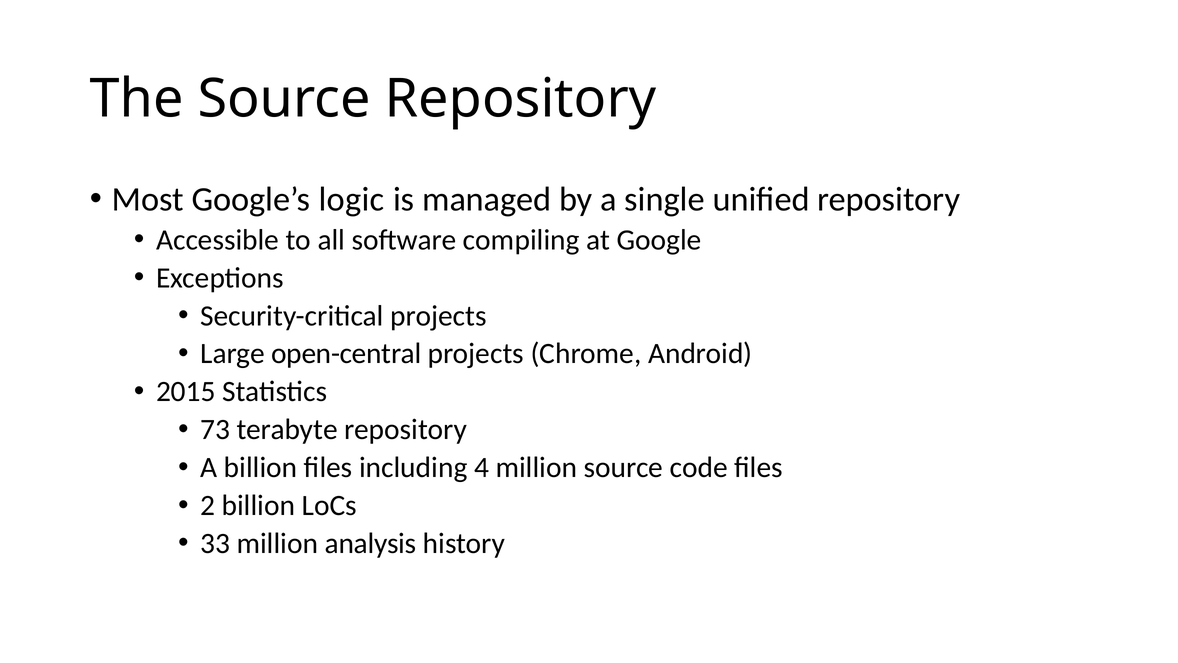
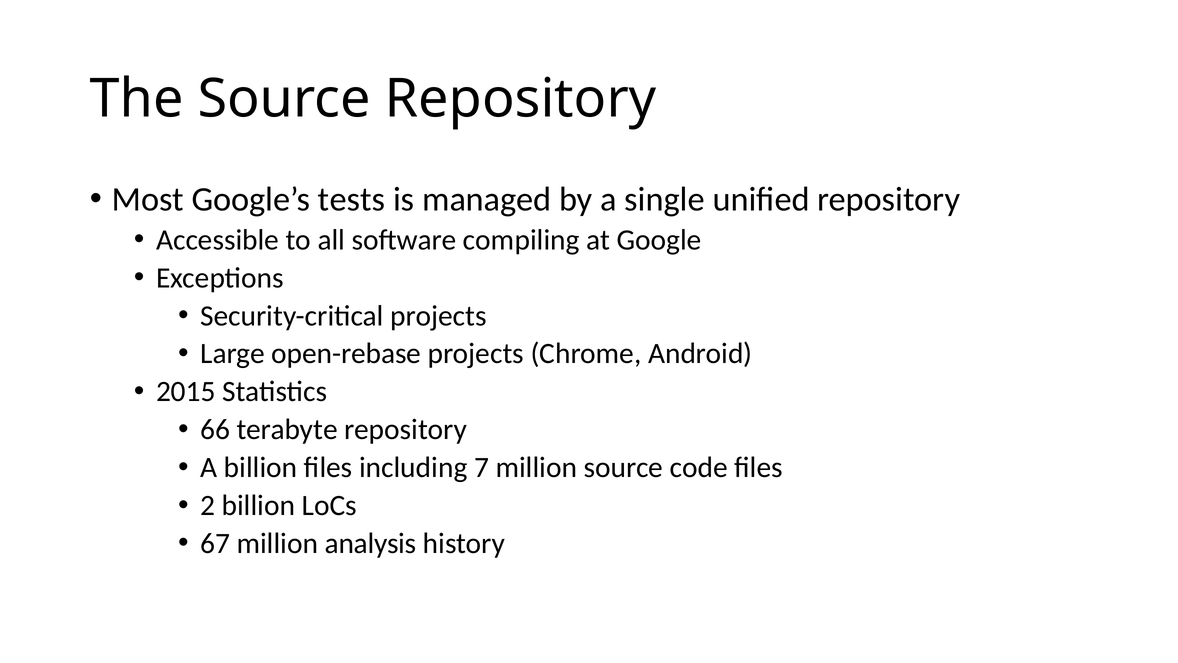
logic: logic -> tests
open-central: open-central -> open-rebase
73: 73 -> 66
4: 4 -> 7
33: 33 -> 67
